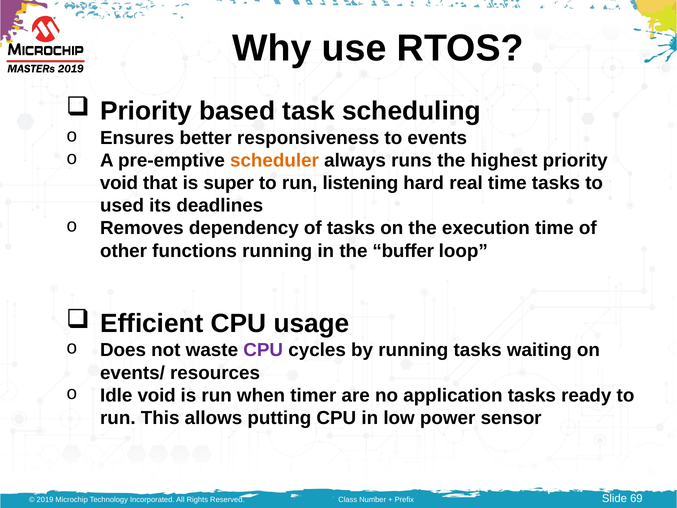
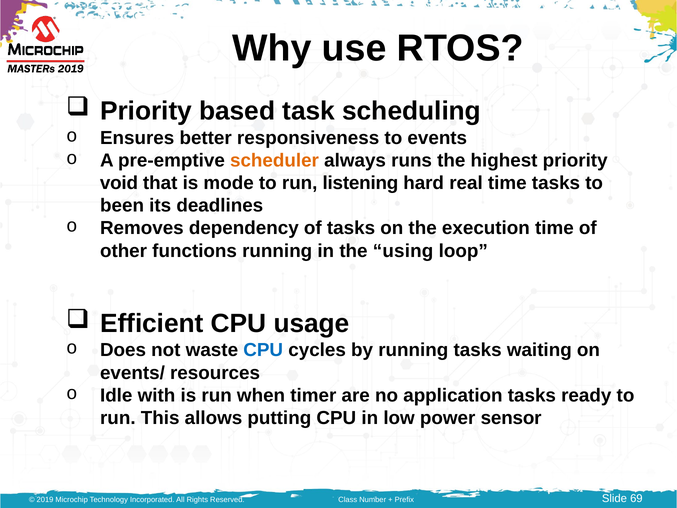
super: super -> mode
used: used -> been
buffer: buffer -> using
CPU at (263, 350) colour: purple -> blue
Idle void: void -> with
